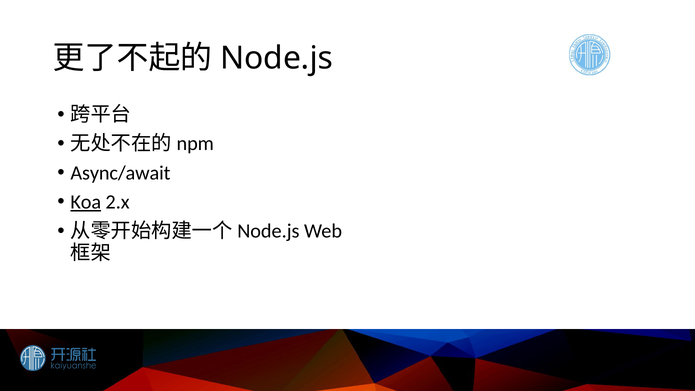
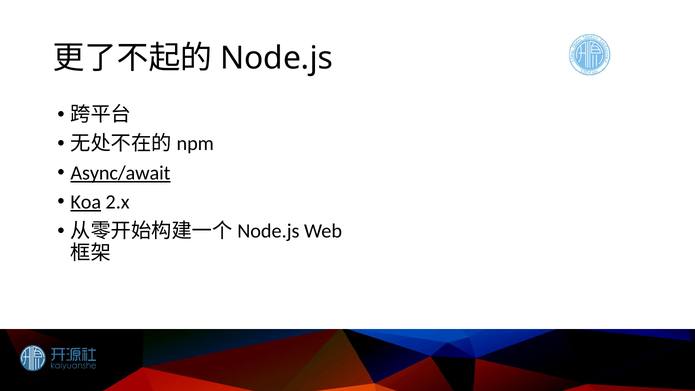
Async/await underline: none -> present
